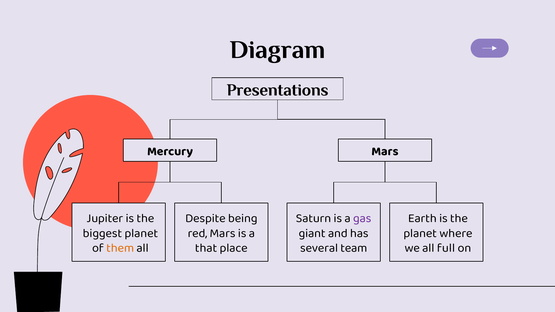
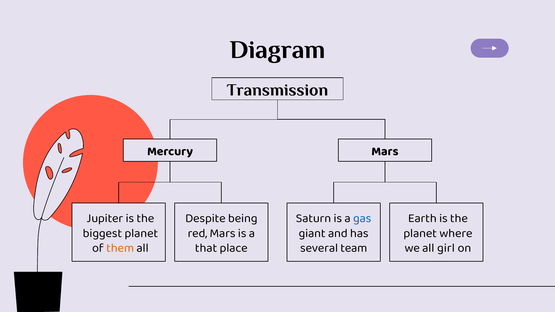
Presentations: Presentations -> Transmission
gas colour: purple -> blue
full: full -> girl
